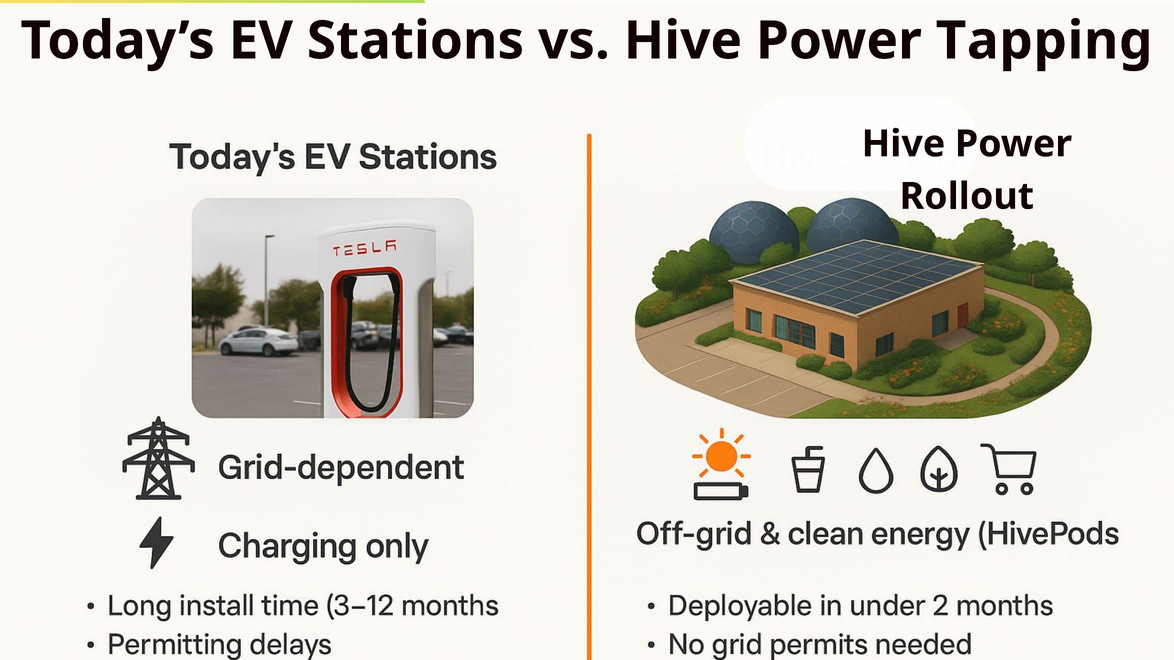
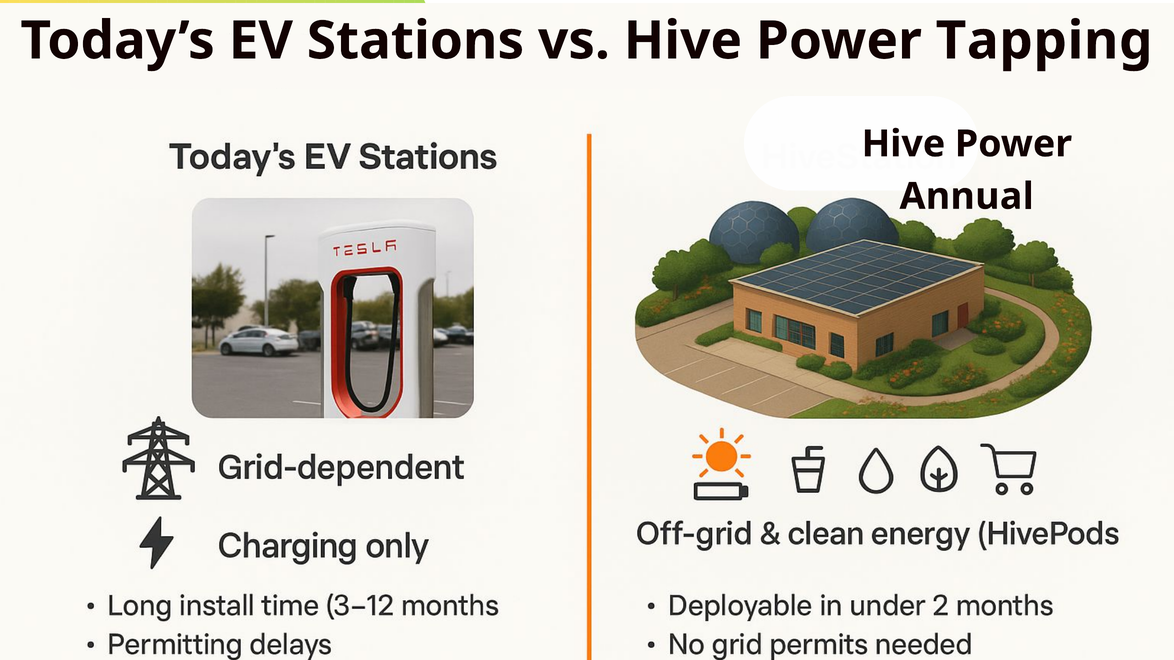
Rollout: Rollout -> Annual
